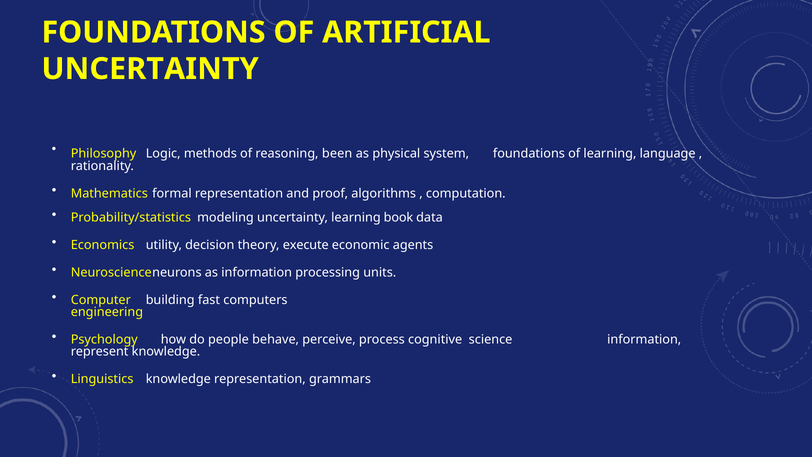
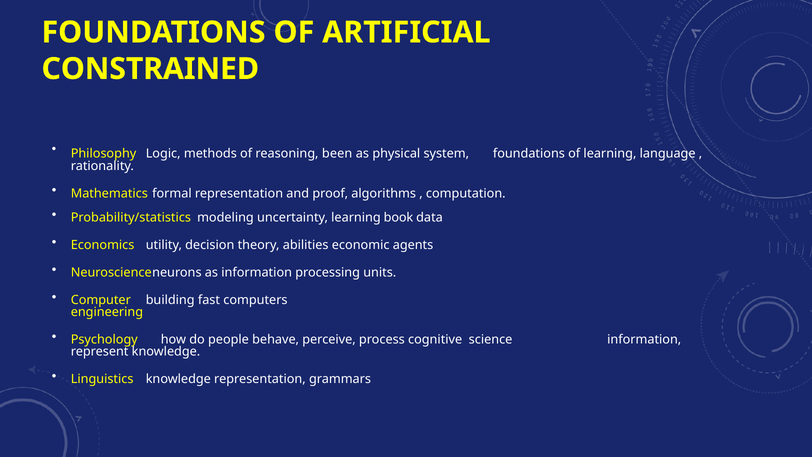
UNCERTAINTY at (150, 69): UNCERTAINTY -> CONSTRAINED
execute: execute -> abilities
